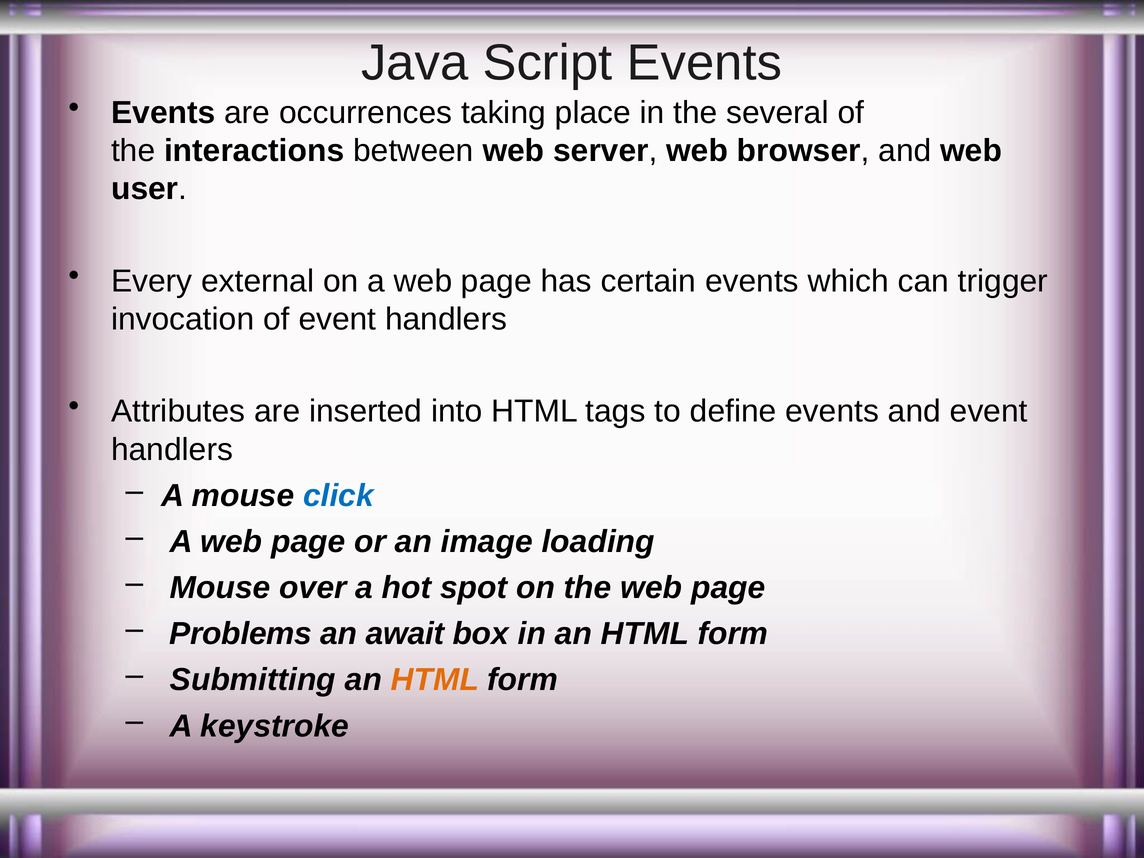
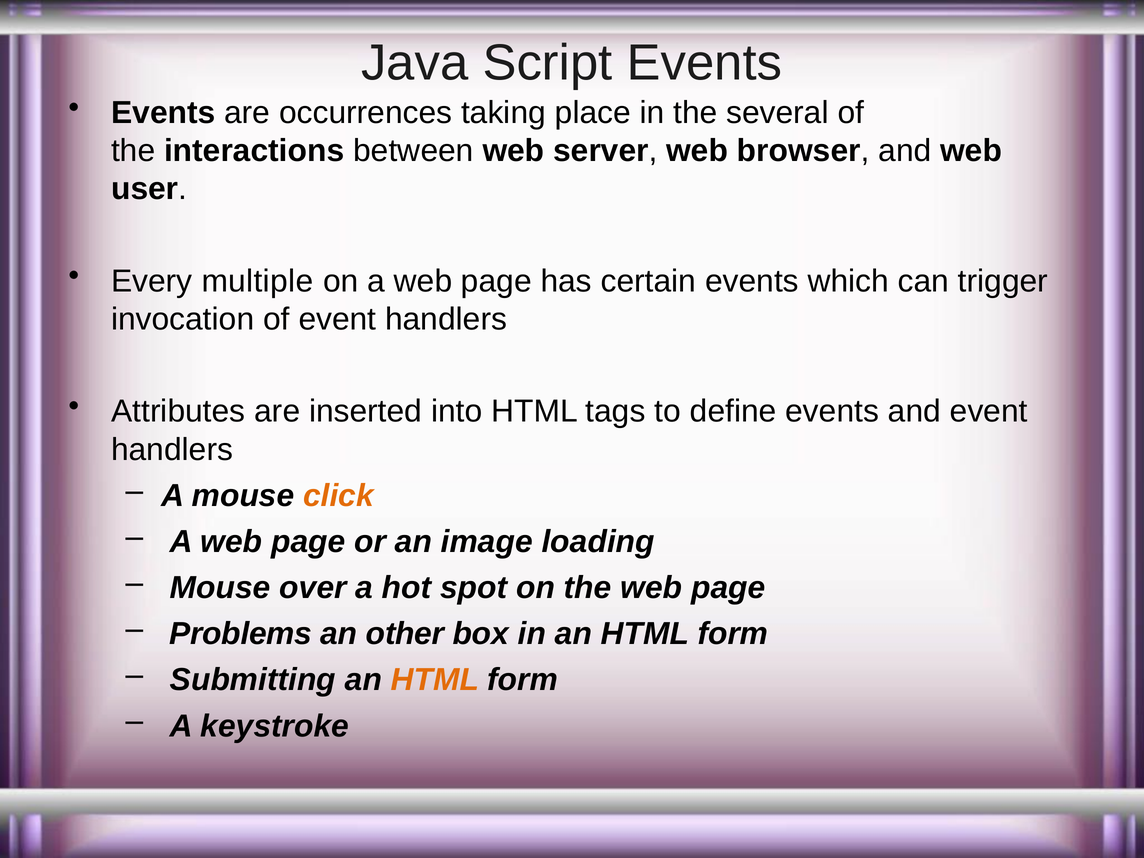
external: external -> multiple
click colour: blue -> orange
await: await -> other
